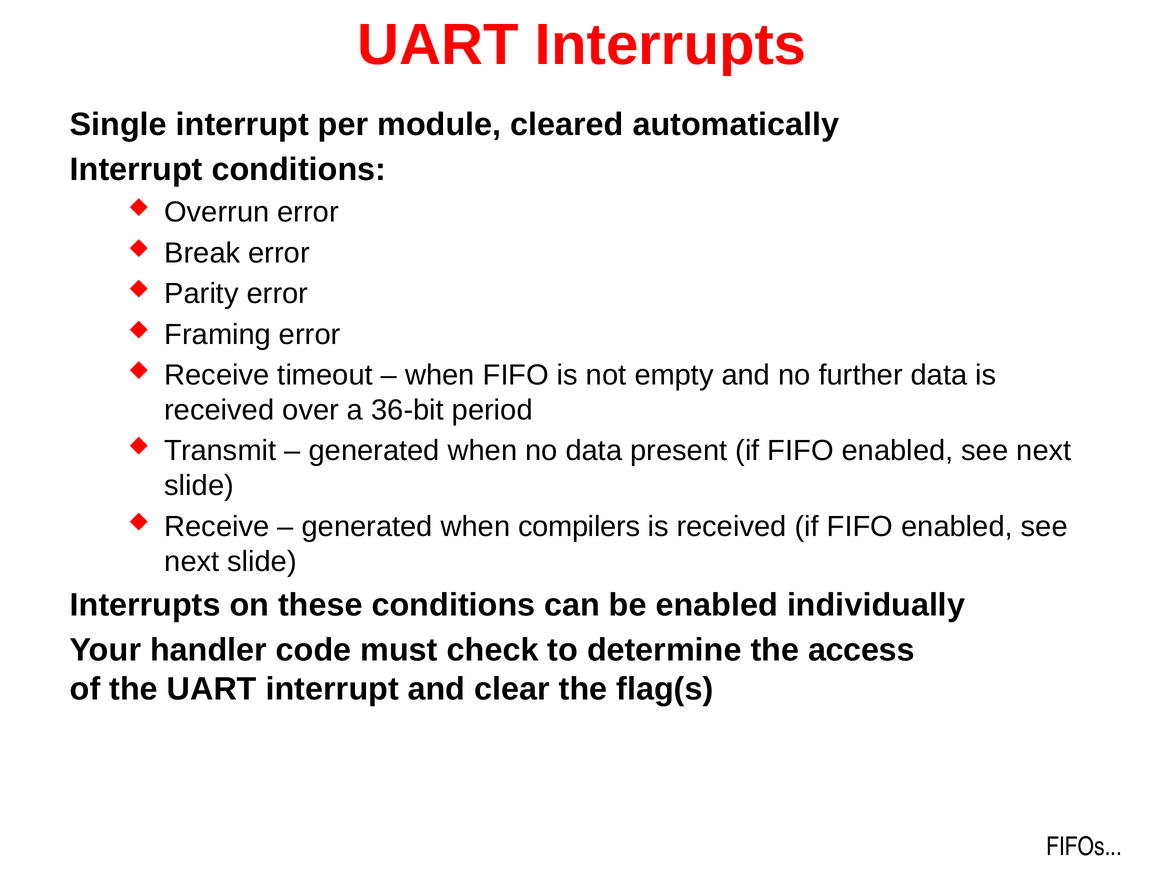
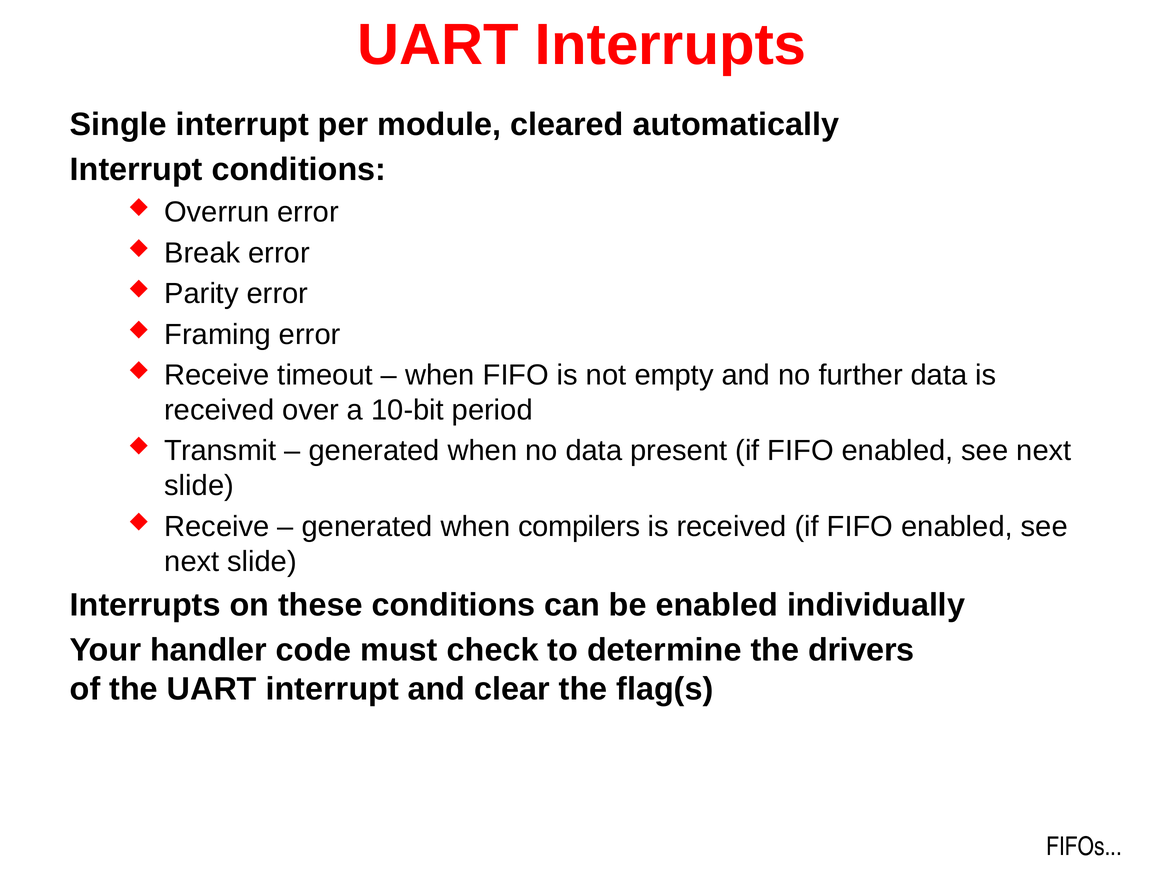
36-bit: 36-bit -> 10-bit
access: access -> drivers
